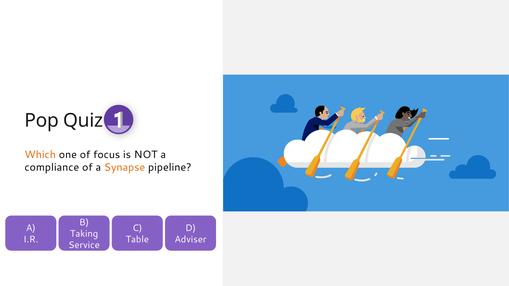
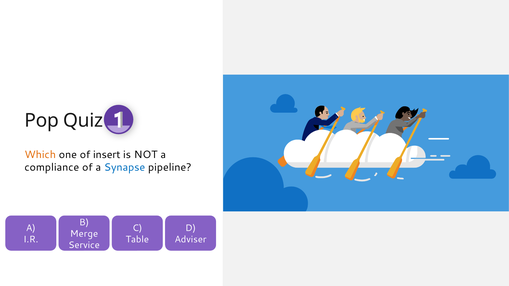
focus: focus -> insert
Synapse colour: orange -> blue
Taking: Taking -> Merge
